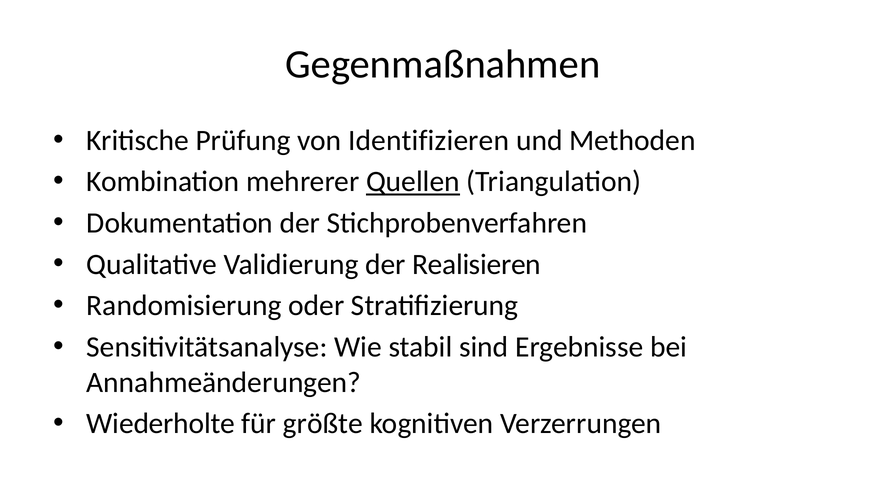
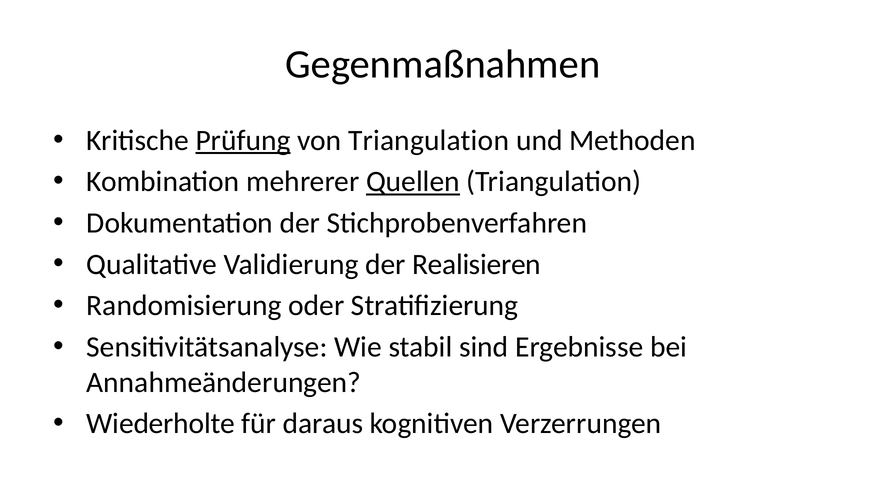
Prüfung underline: none -> present
von Identifizieren: Identifizieren -> Triangulation
größte: größte -> daraus
